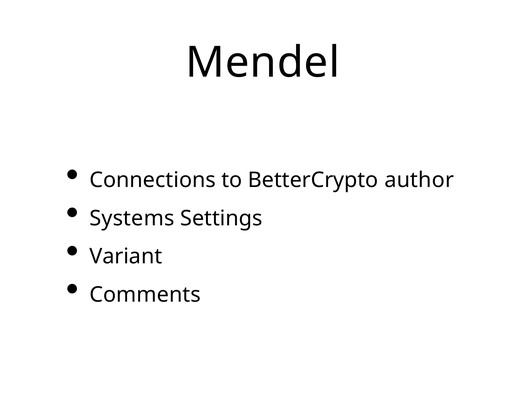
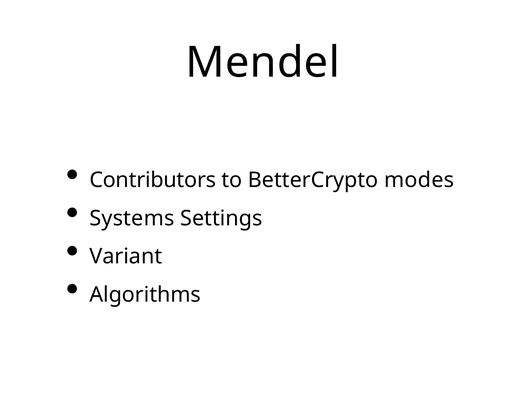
Connections: Connections -> Contributors
author: author -> modes
Comments: Comments -> Algorithms
